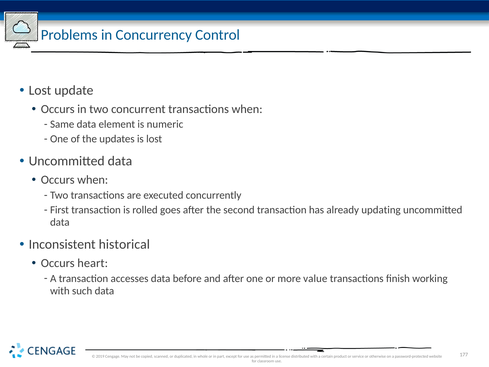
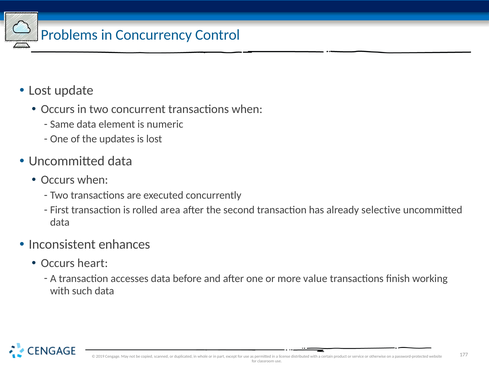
goes: goes -> area
updating: updating -> selective
historical: historical -> enhances
